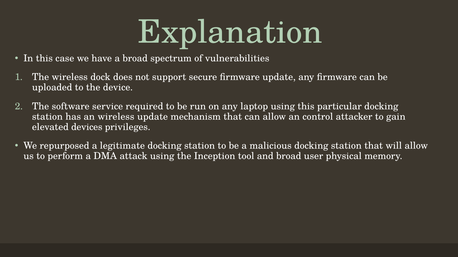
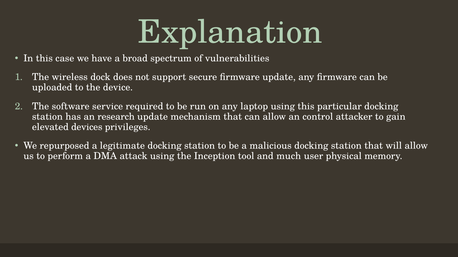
an wireless: wireless -> research
and broad: broad -> much
